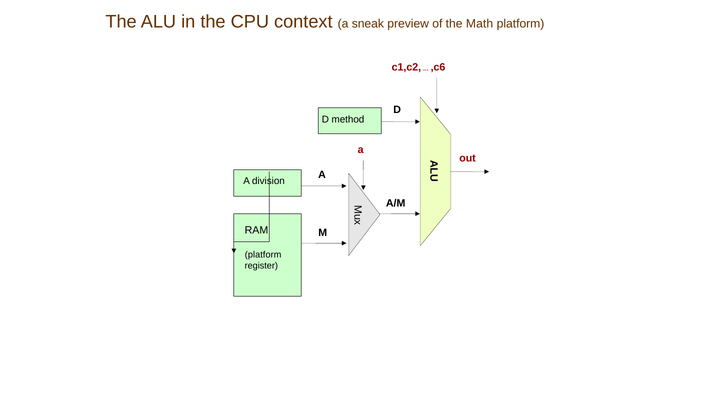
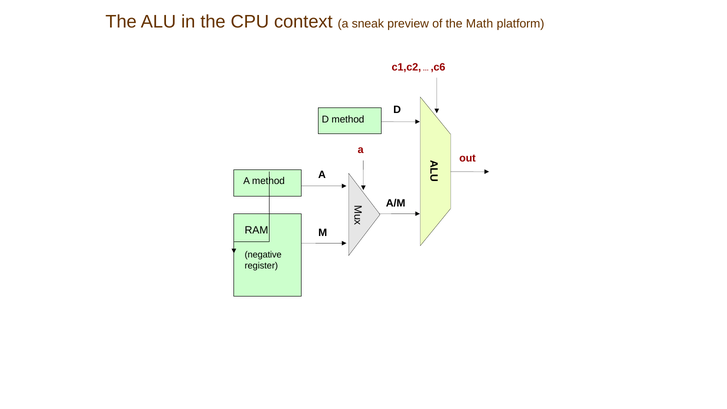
A division: division -> method
platform at (263, 255): platform -> negative
